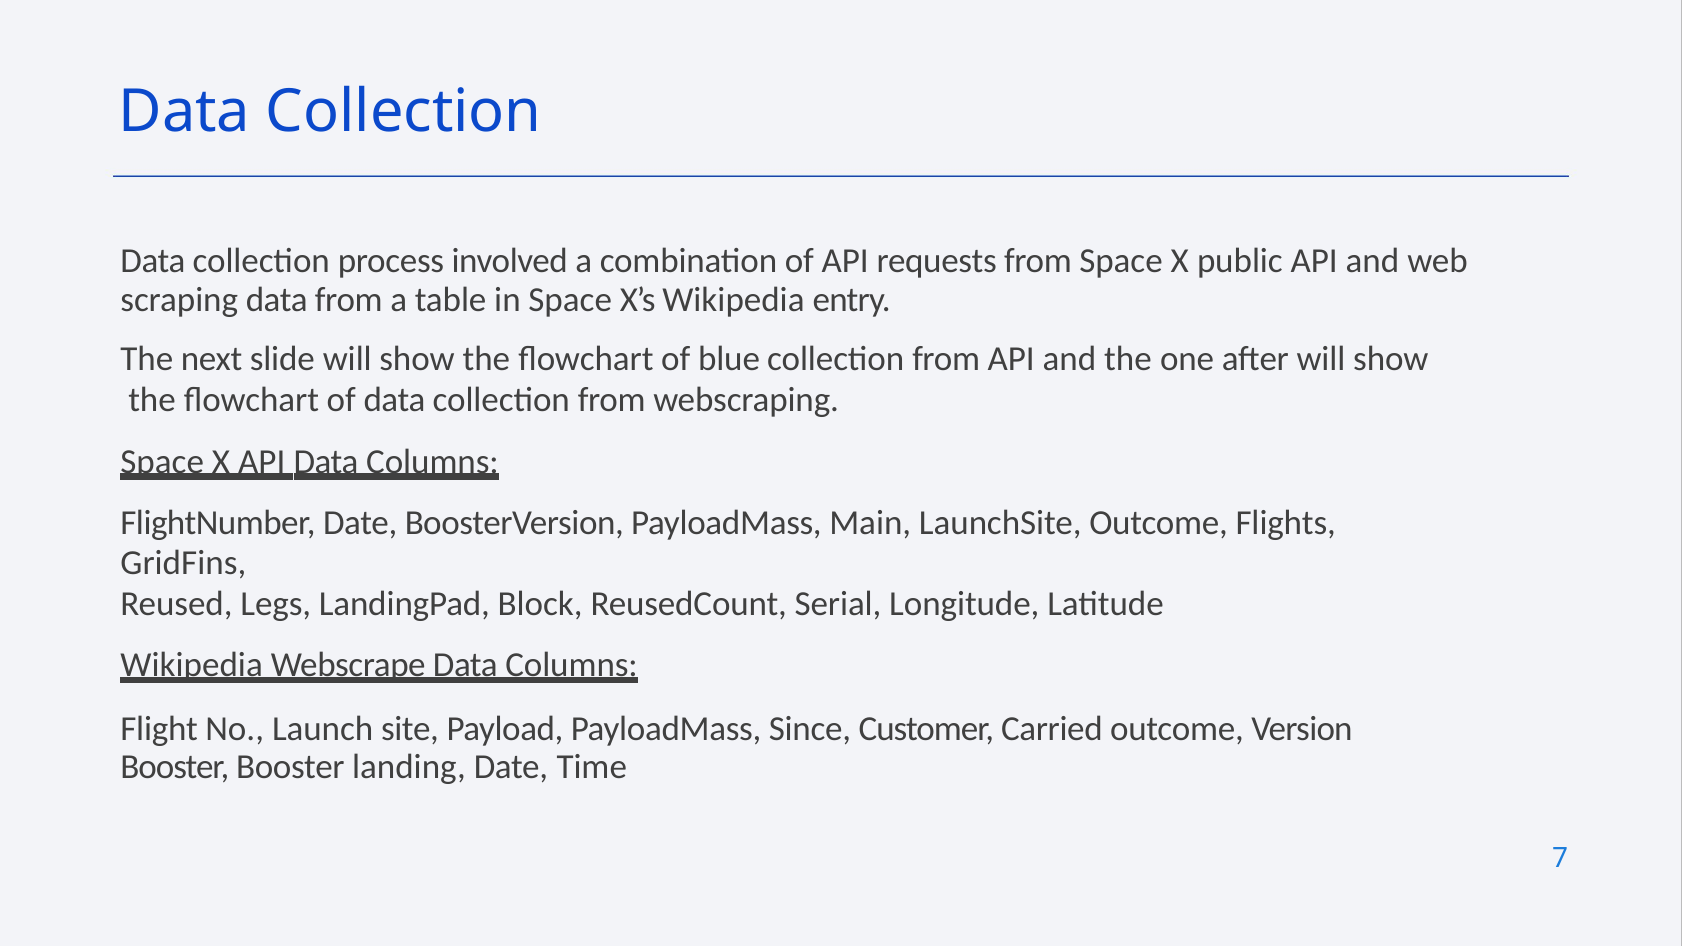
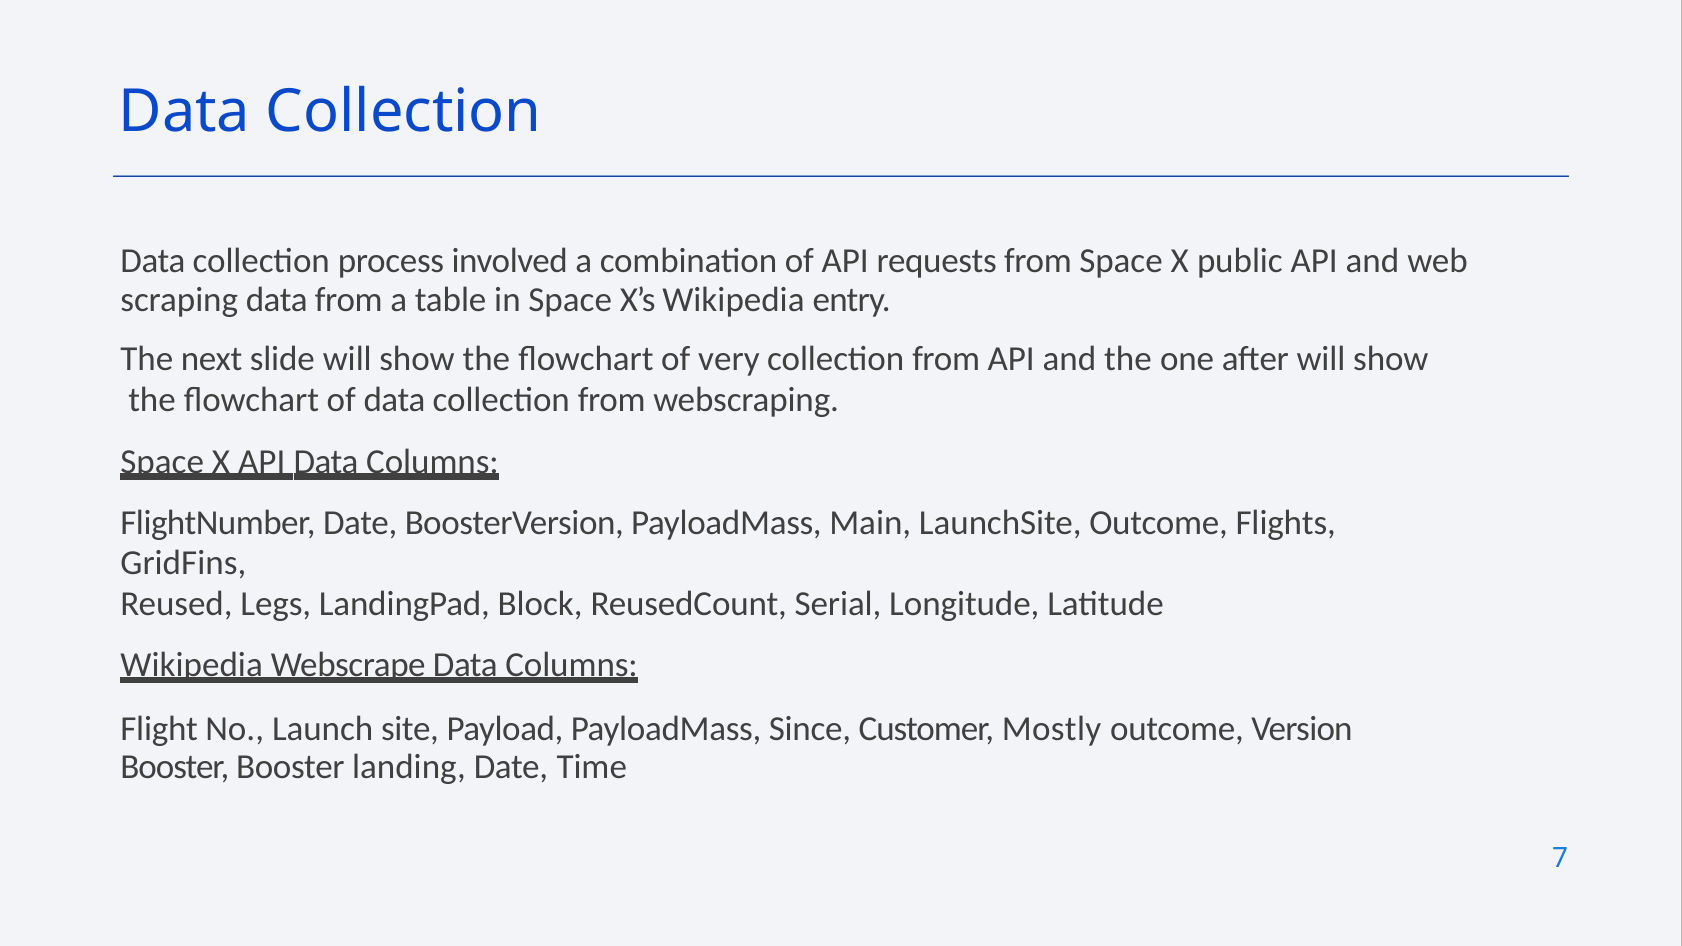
blue: blue -> very
Carried: Carried -> Mostly
